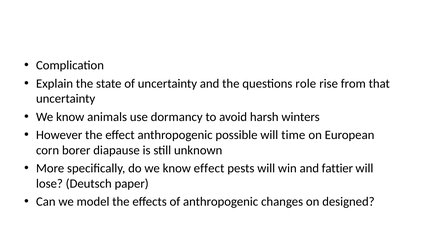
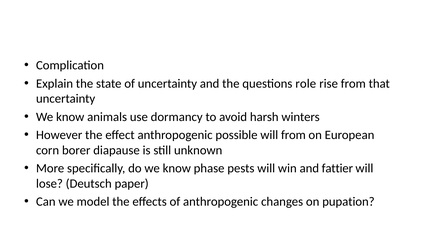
will time: time -> from
know effect: effect -> phase
designed: designed -> pupation
